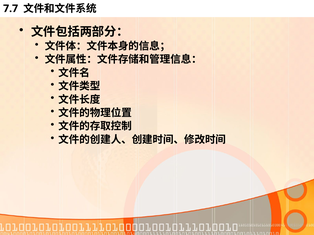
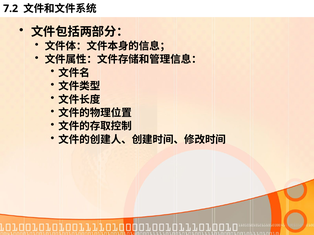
7.7: 7.7 -> 7.2
